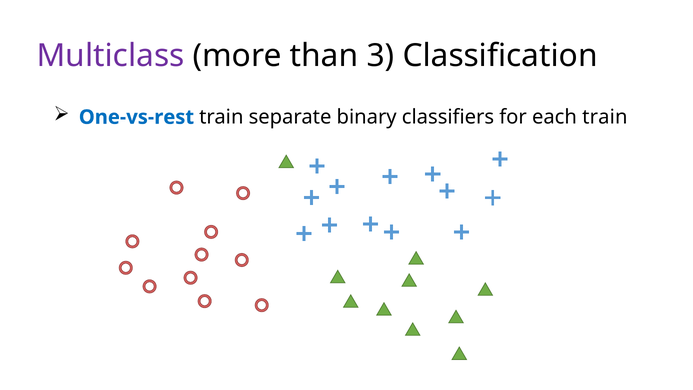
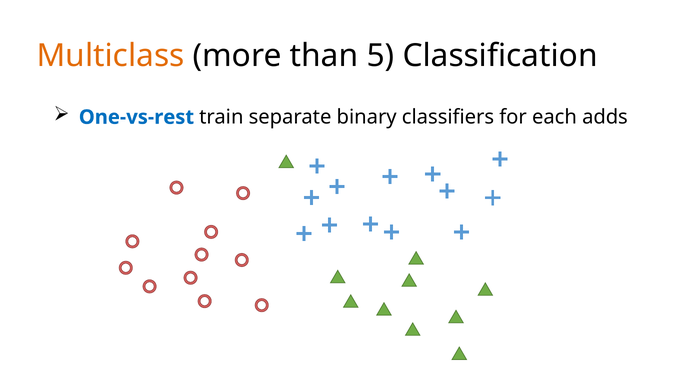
Multiclass colour: purple -> orange
3: 3 -> 5
each train: train -> adds
